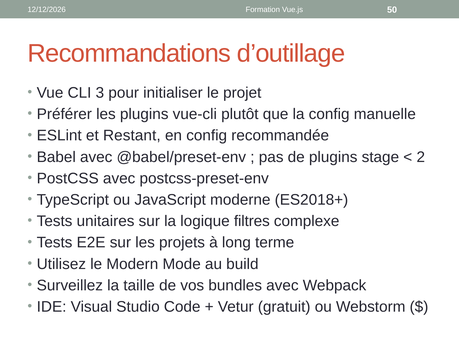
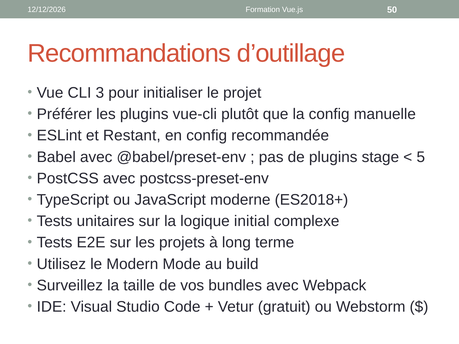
2: 2 -> 5
filtres: filtres -> initial
